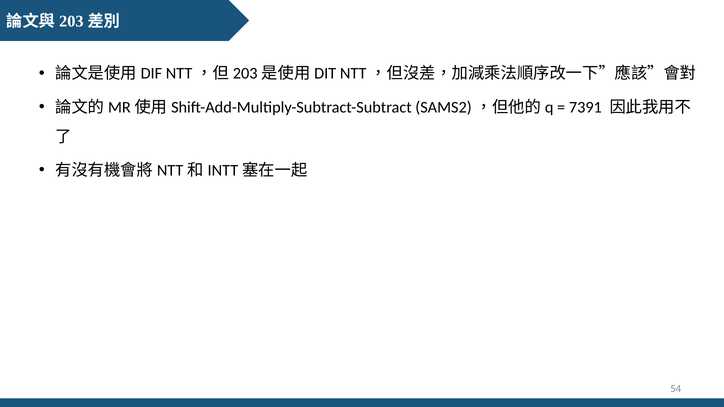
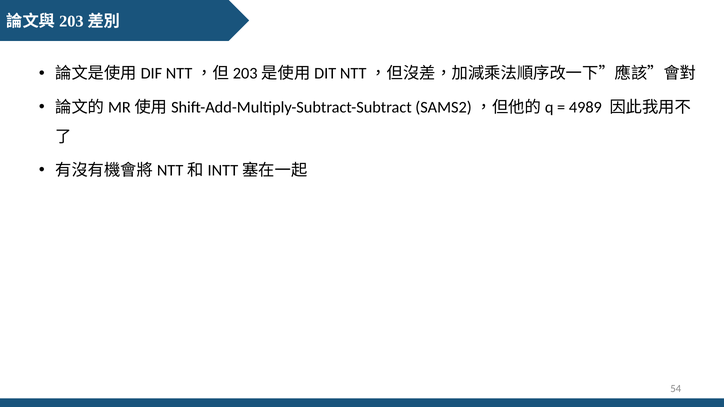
7391: 7391 -> 4989
